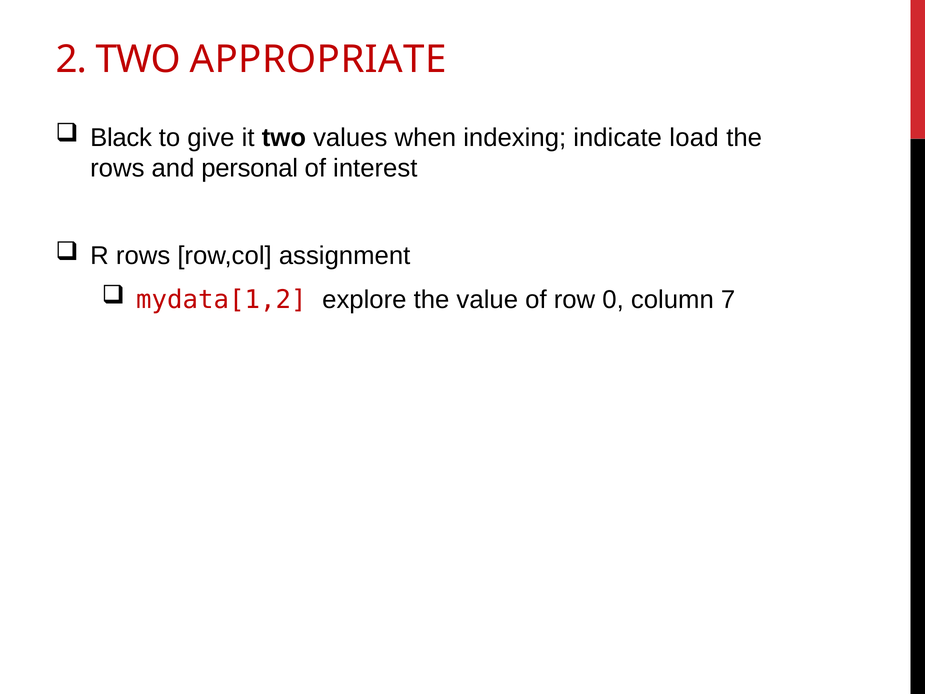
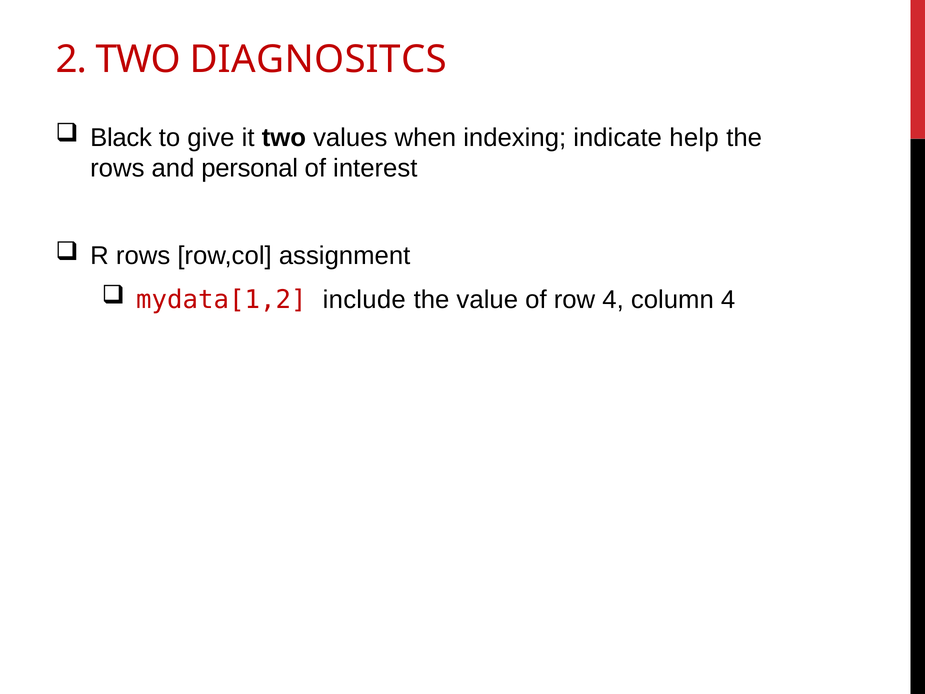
APPROPRIATE: APPROPRIATE -> DIAGNOSITCS
load: load -> help
explore: explore -> include
row 0: 0 -> 4
column 7: 7 -> 4
